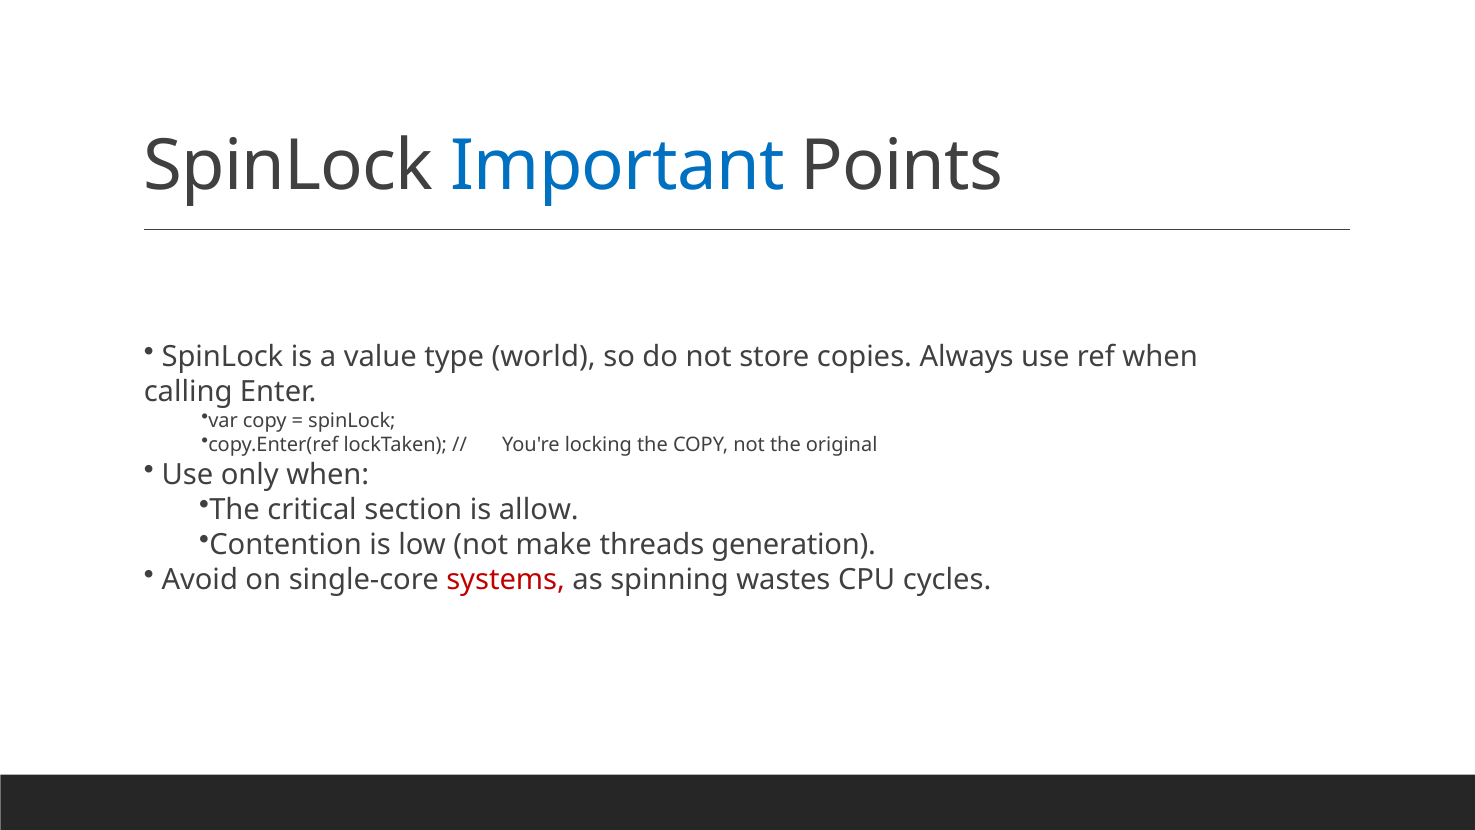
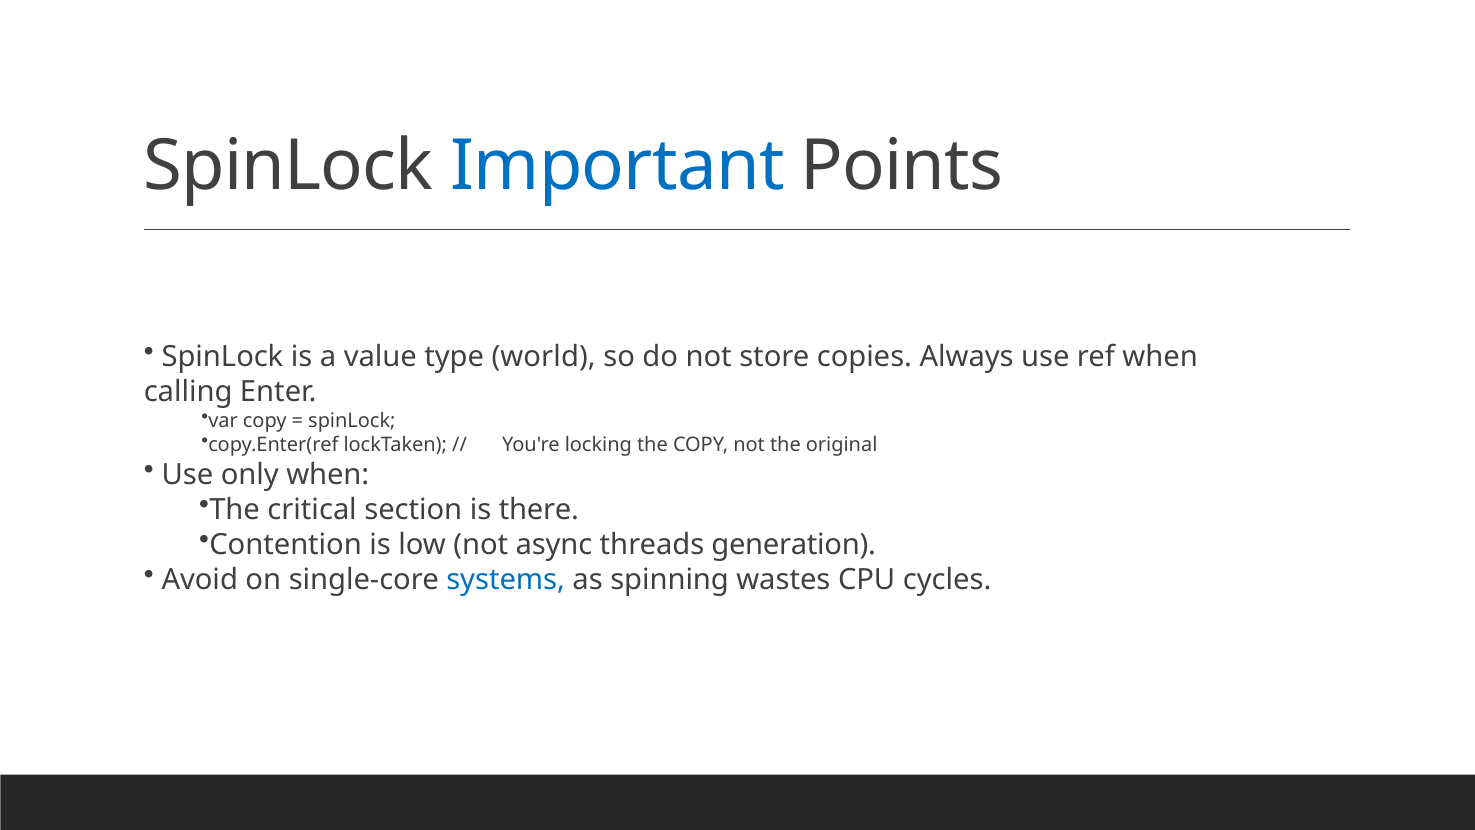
allow: allow -> there
make: make -> async
systems colour: red -> blue
